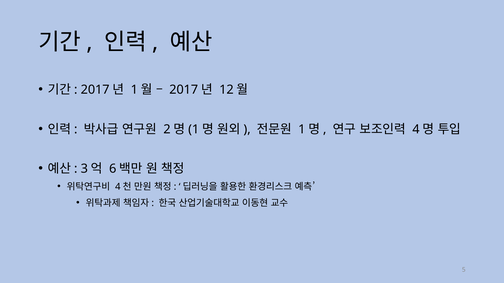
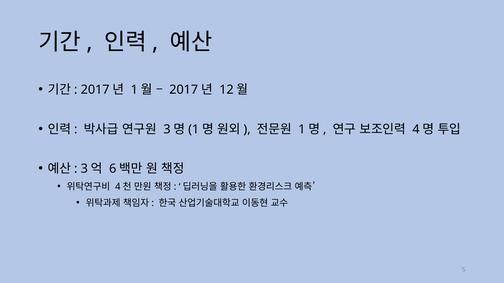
2 at (167, 130): 2 -> 3
